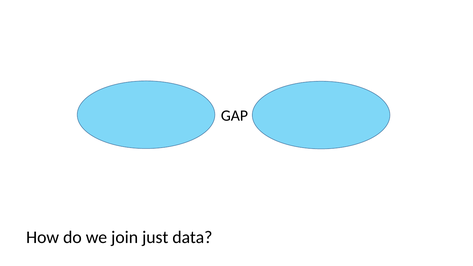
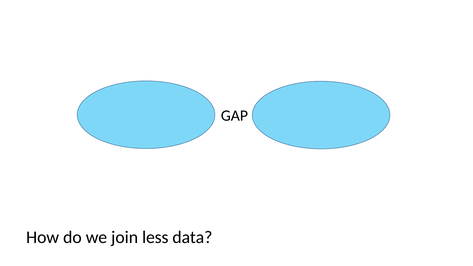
just: just -> less
